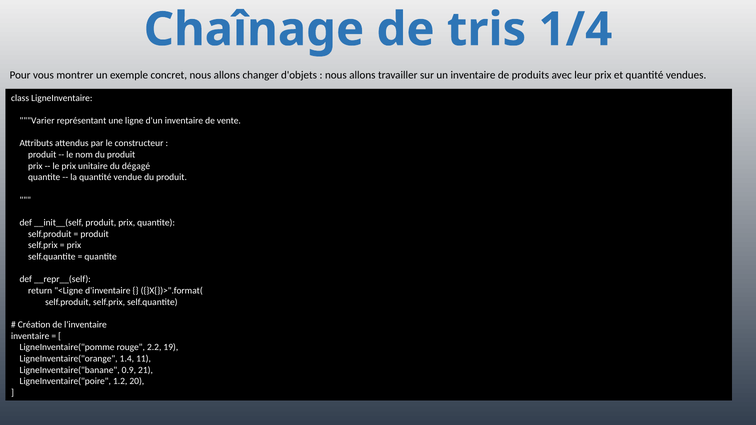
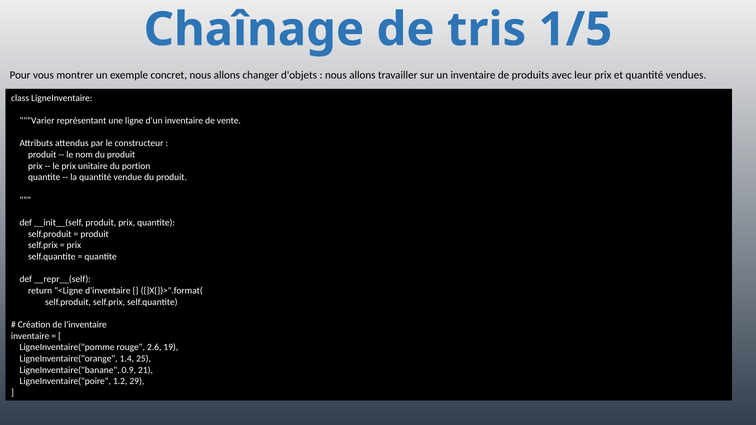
1/4: 1/4 -> 1/5
dégagé: dégagé -> portion
2.2: 2.2 -> 2.6
11: 11 -> 25
20: 20 -> 29
